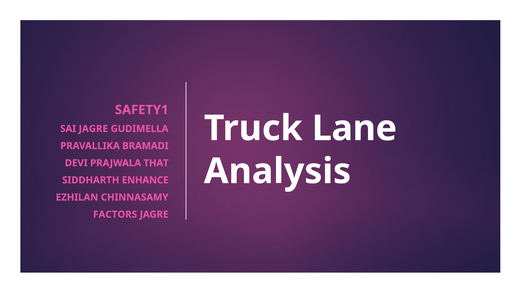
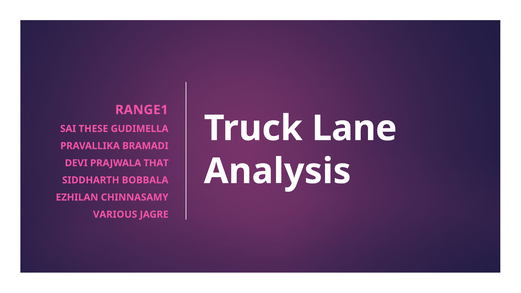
SAFETY1: SAFETY1 -> RANGE1
SAI JAGRE: JAGRE -> THESE
ENHANCE: ENHANCE -> BOBBALA
FACTORS: FACTORS -> VARIOUS
